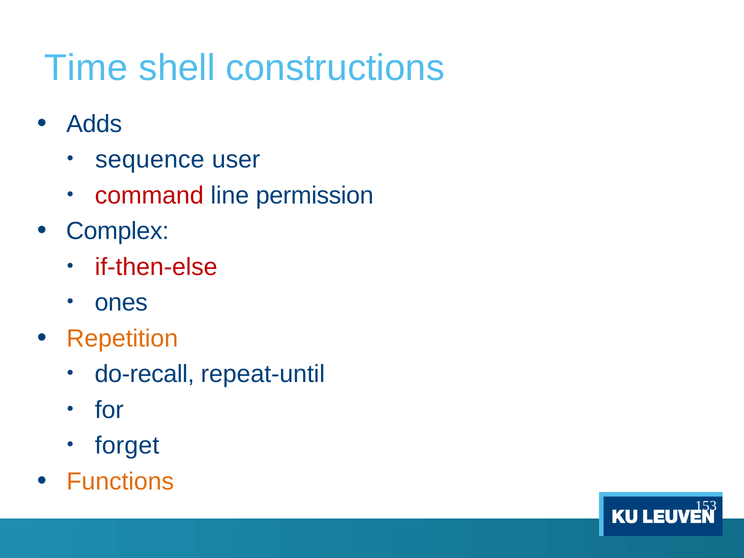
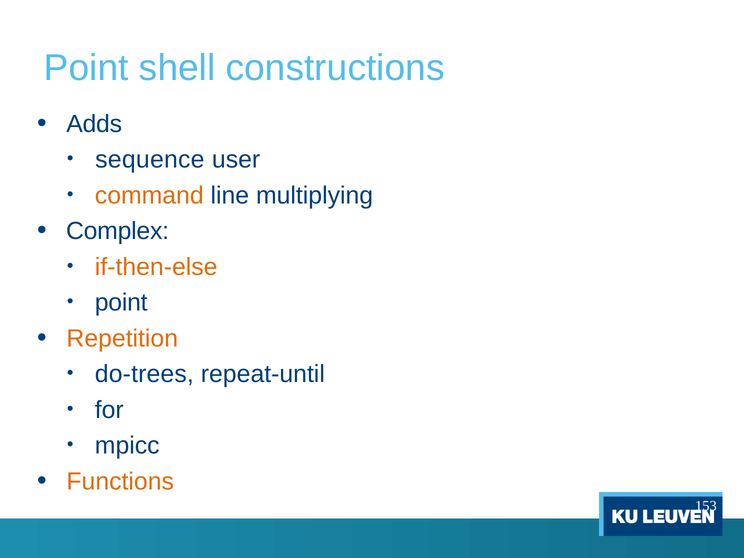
Time at (86, 68): Time -> Point
command colour: red -> orange
permission: permission -> multiplying
if-then-else colour: red -> orange
ones at (121, 303): ones -> point
do-recall: do-recall -> do-trees
forget: forget -> mpicc
